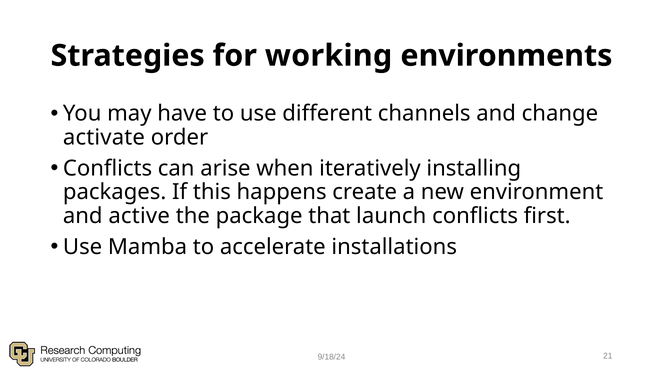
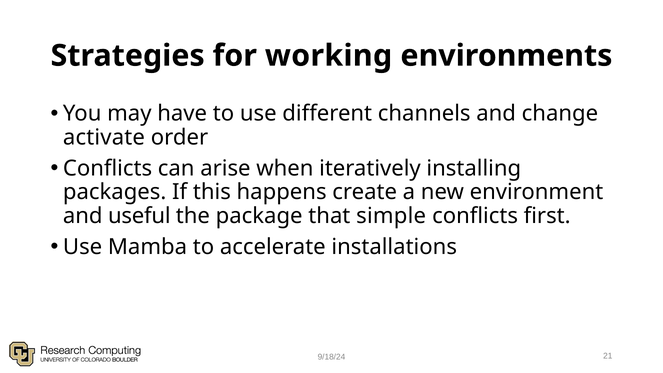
active: active -> useful
launch: launch -> simple
